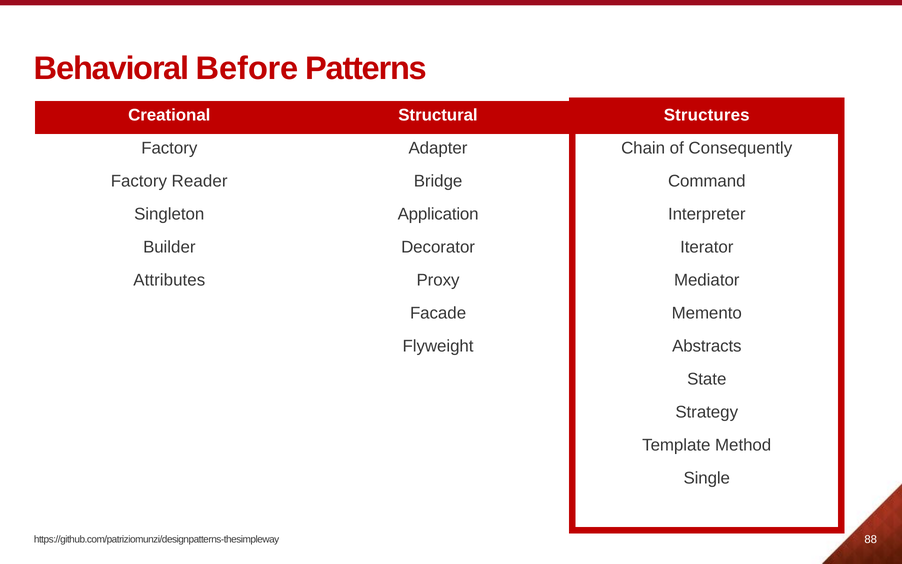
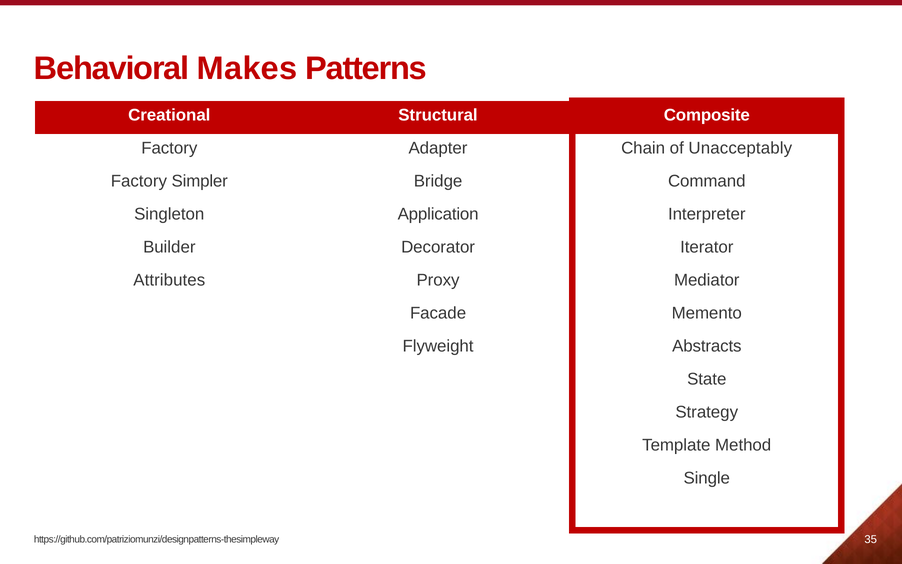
Before: Before -> Makes
Structures: Structures -> Composite
Consequently: Consequently -> Unacceptably
Reader: Reader -> Simpler
88: 88 -> 35
